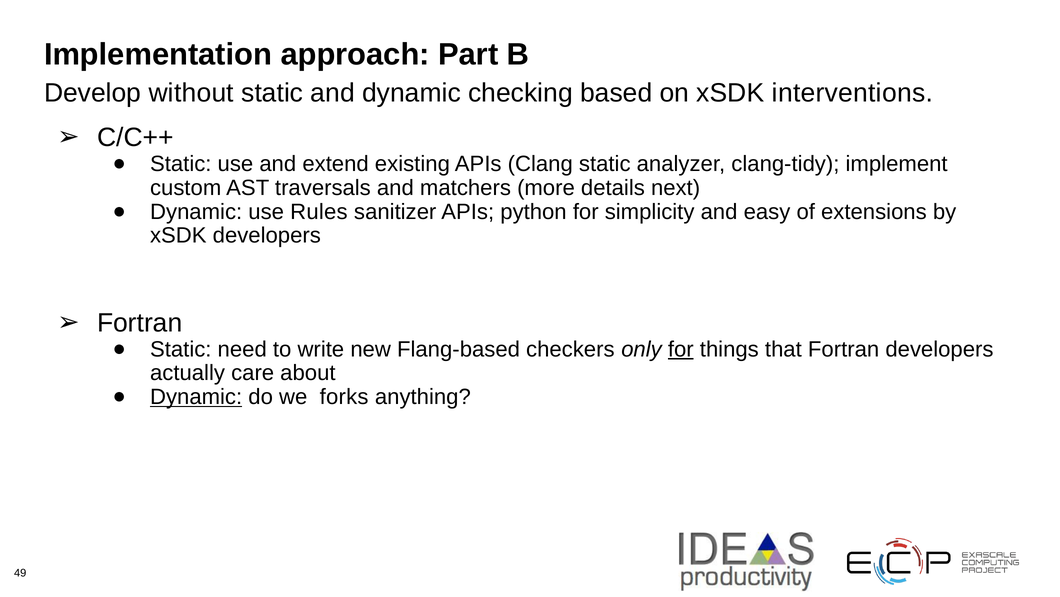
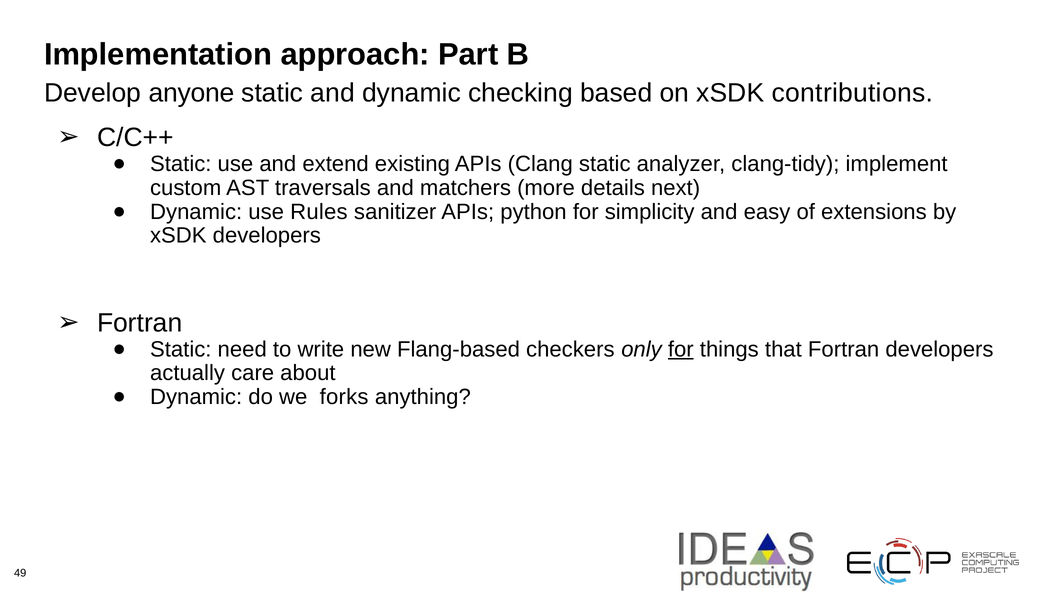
without: without -> anyone
interventions: interventions -> contributions
Dynamic at (196, 397) underline: present -> none
